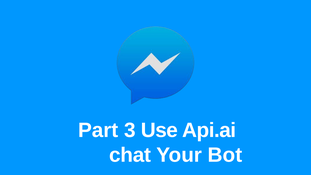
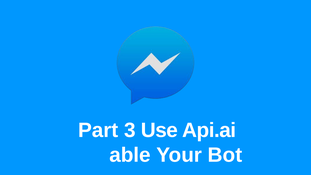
chat: chat -> able
